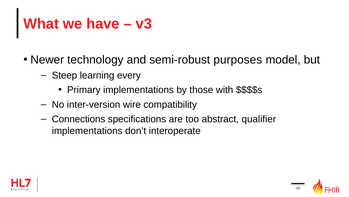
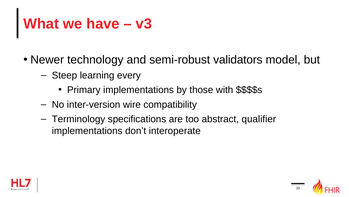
purposes: purposes -> validators
Connections: Connections -> Terminology
